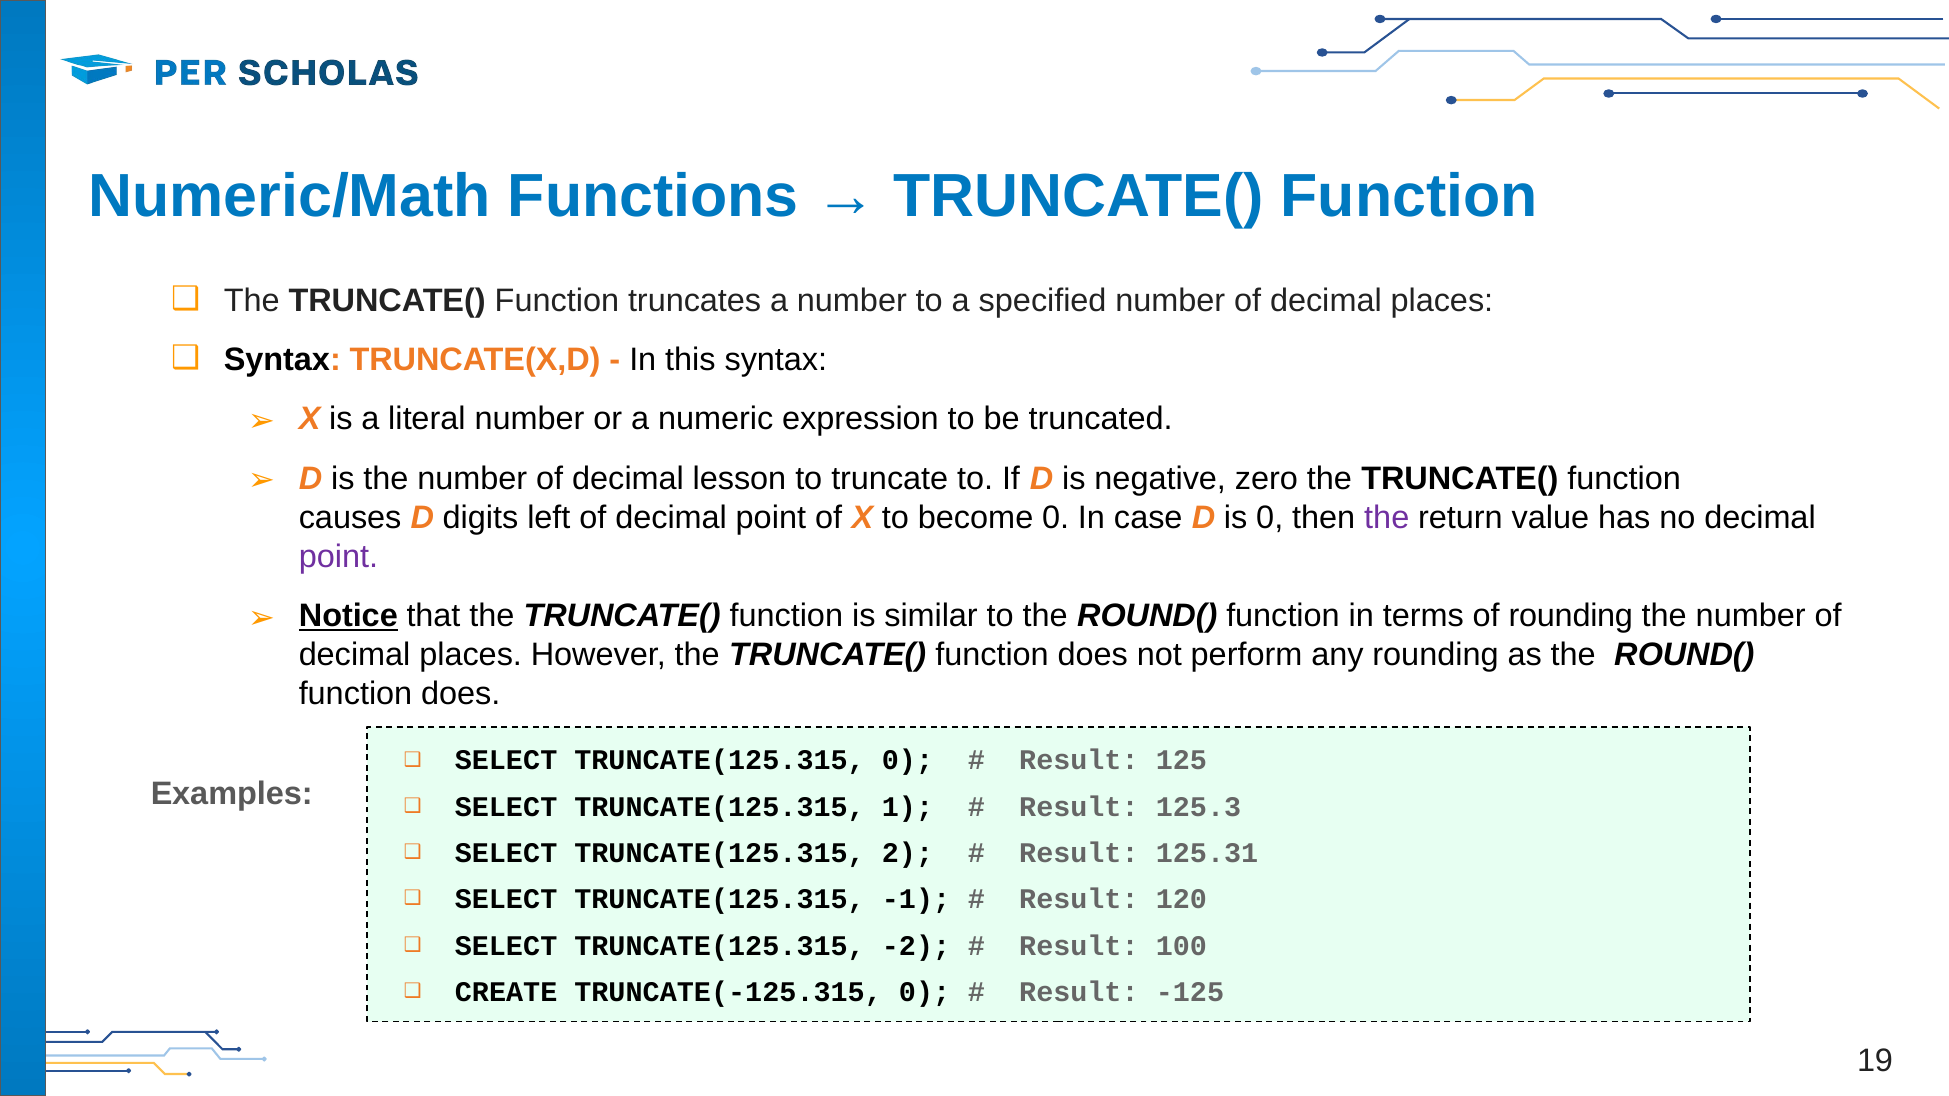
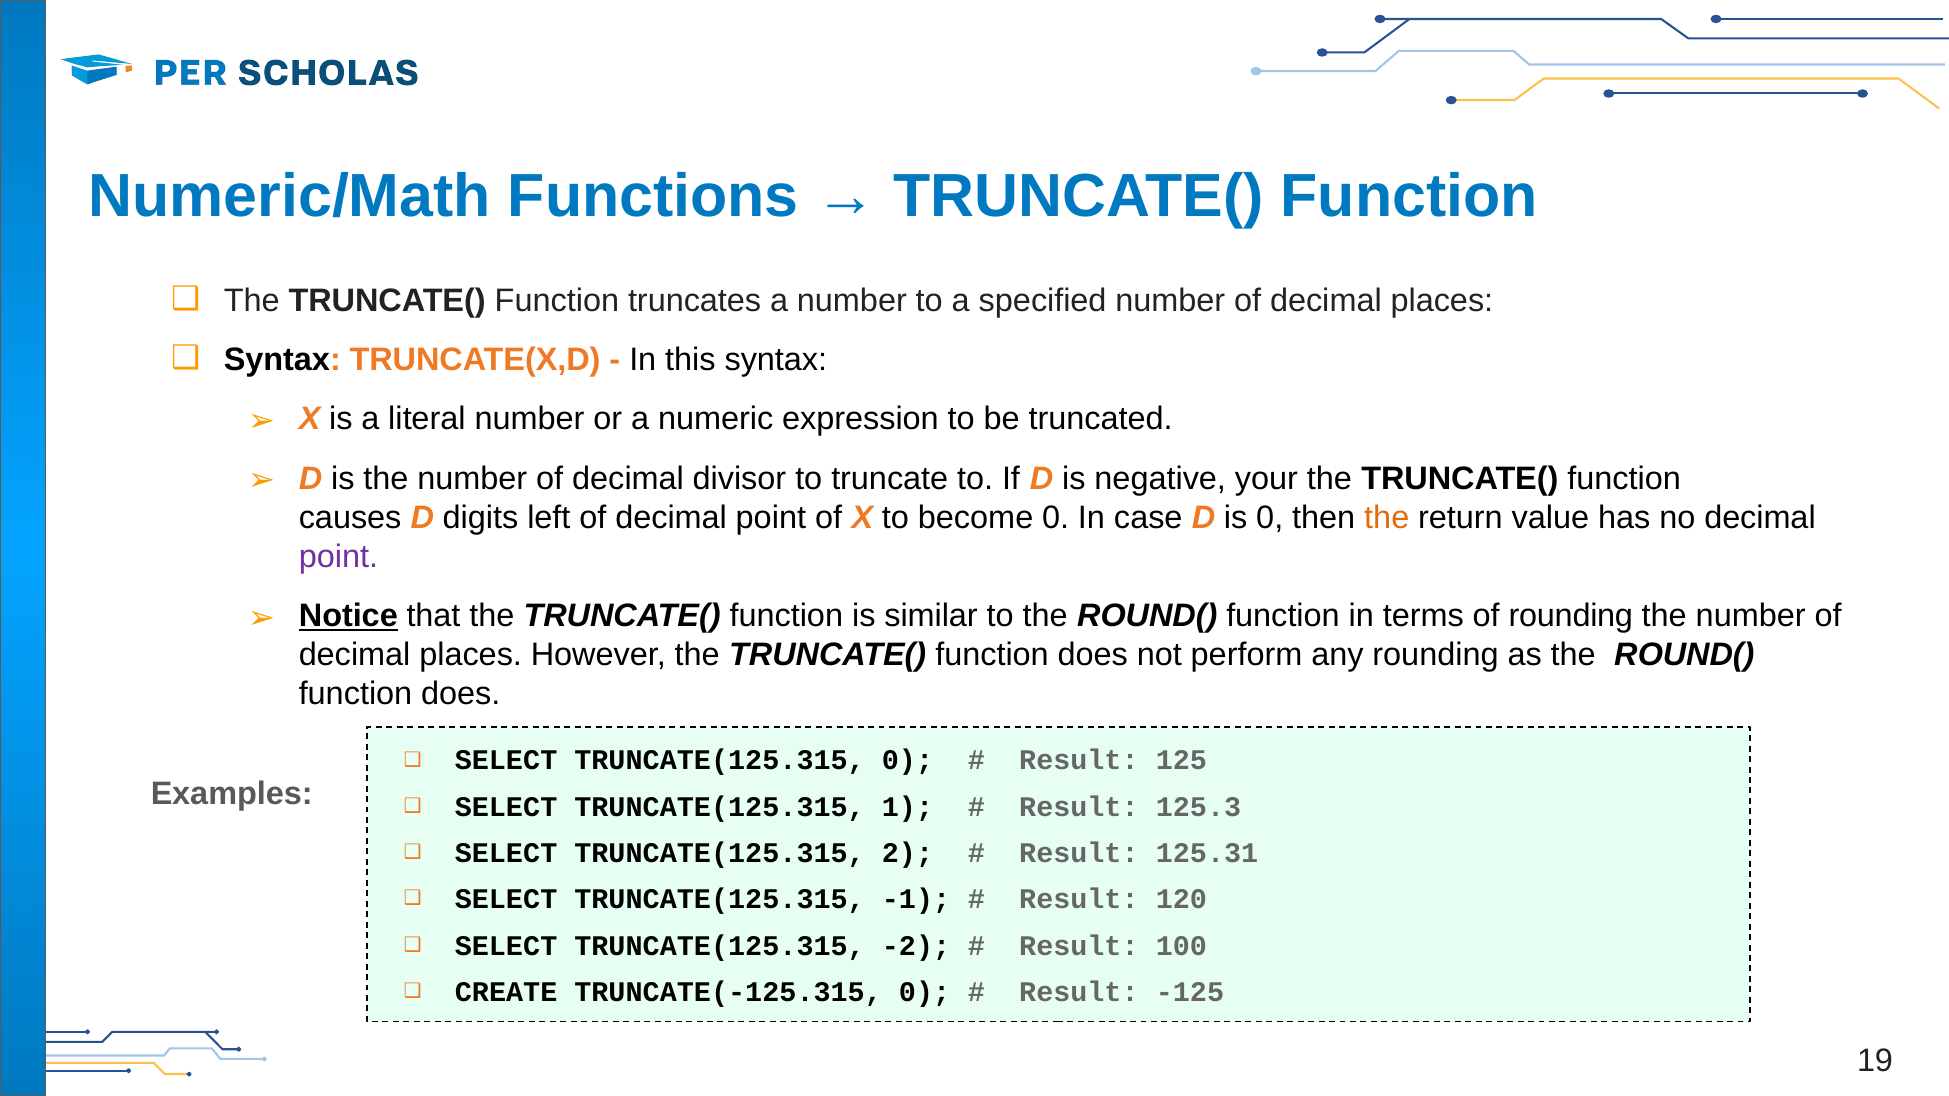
lesson: lesson -> divisor
zero: zero -> your
the at (1387, 518) colour: purple -> orange
